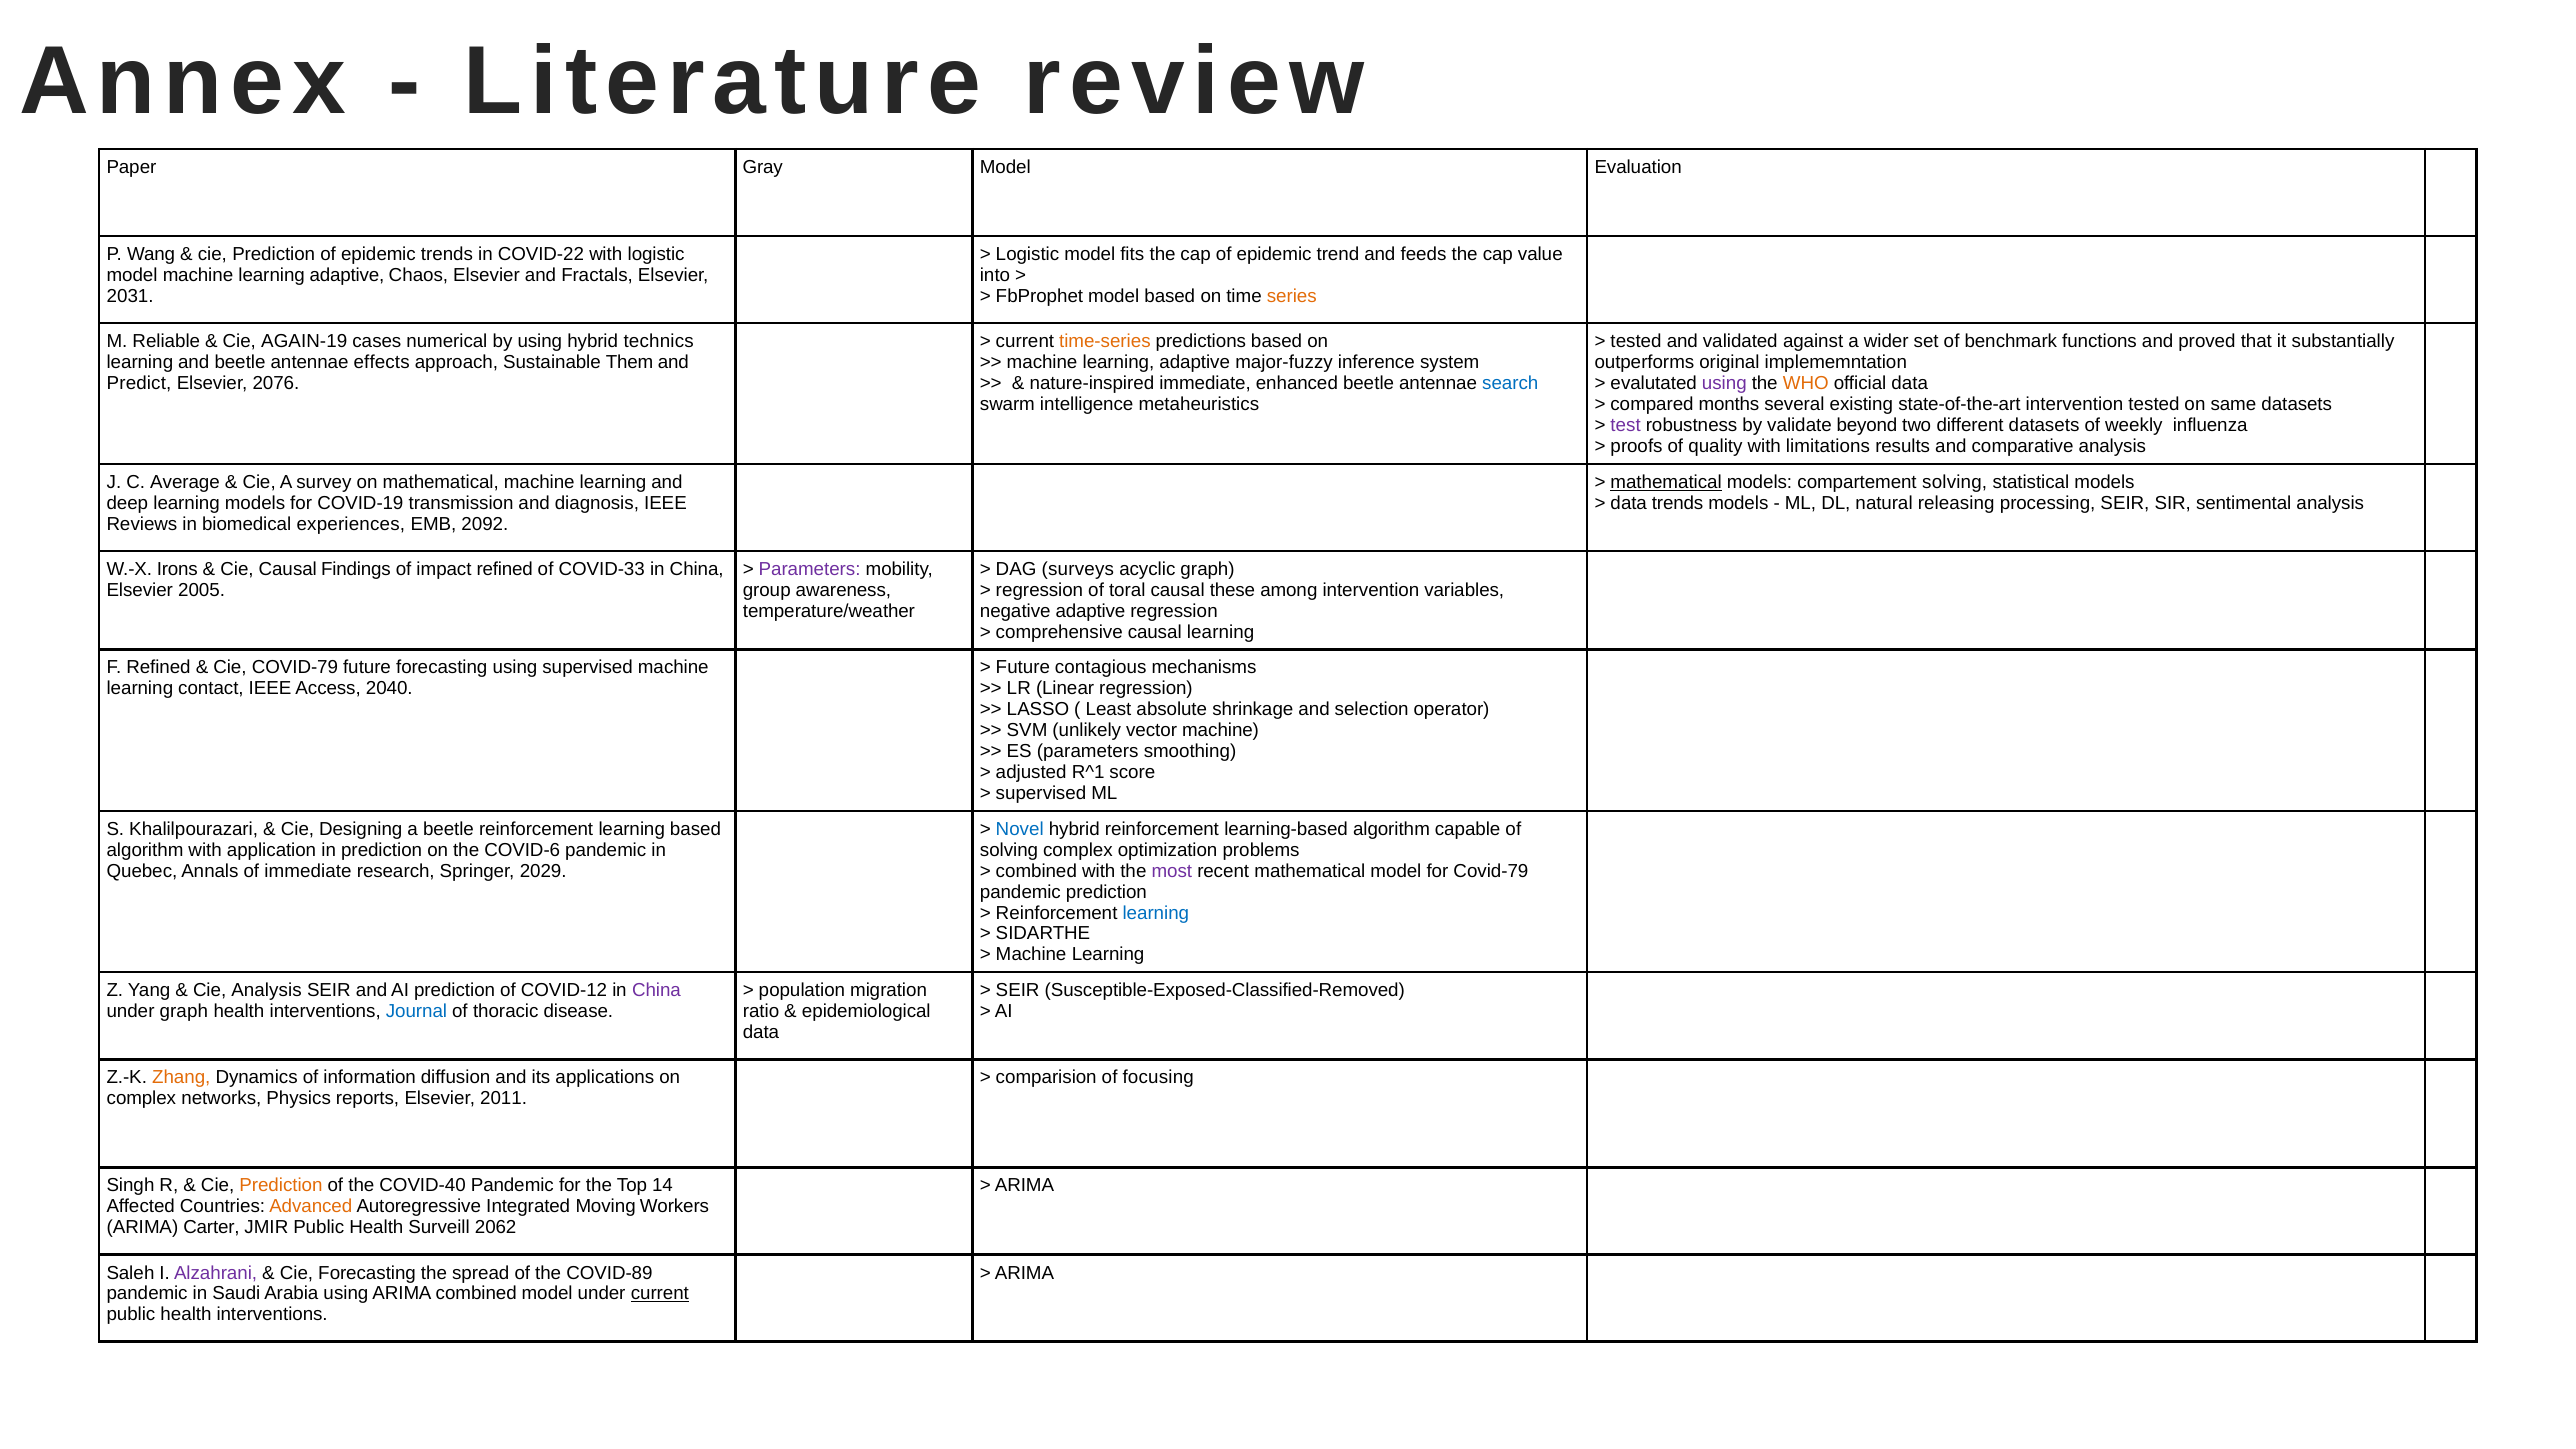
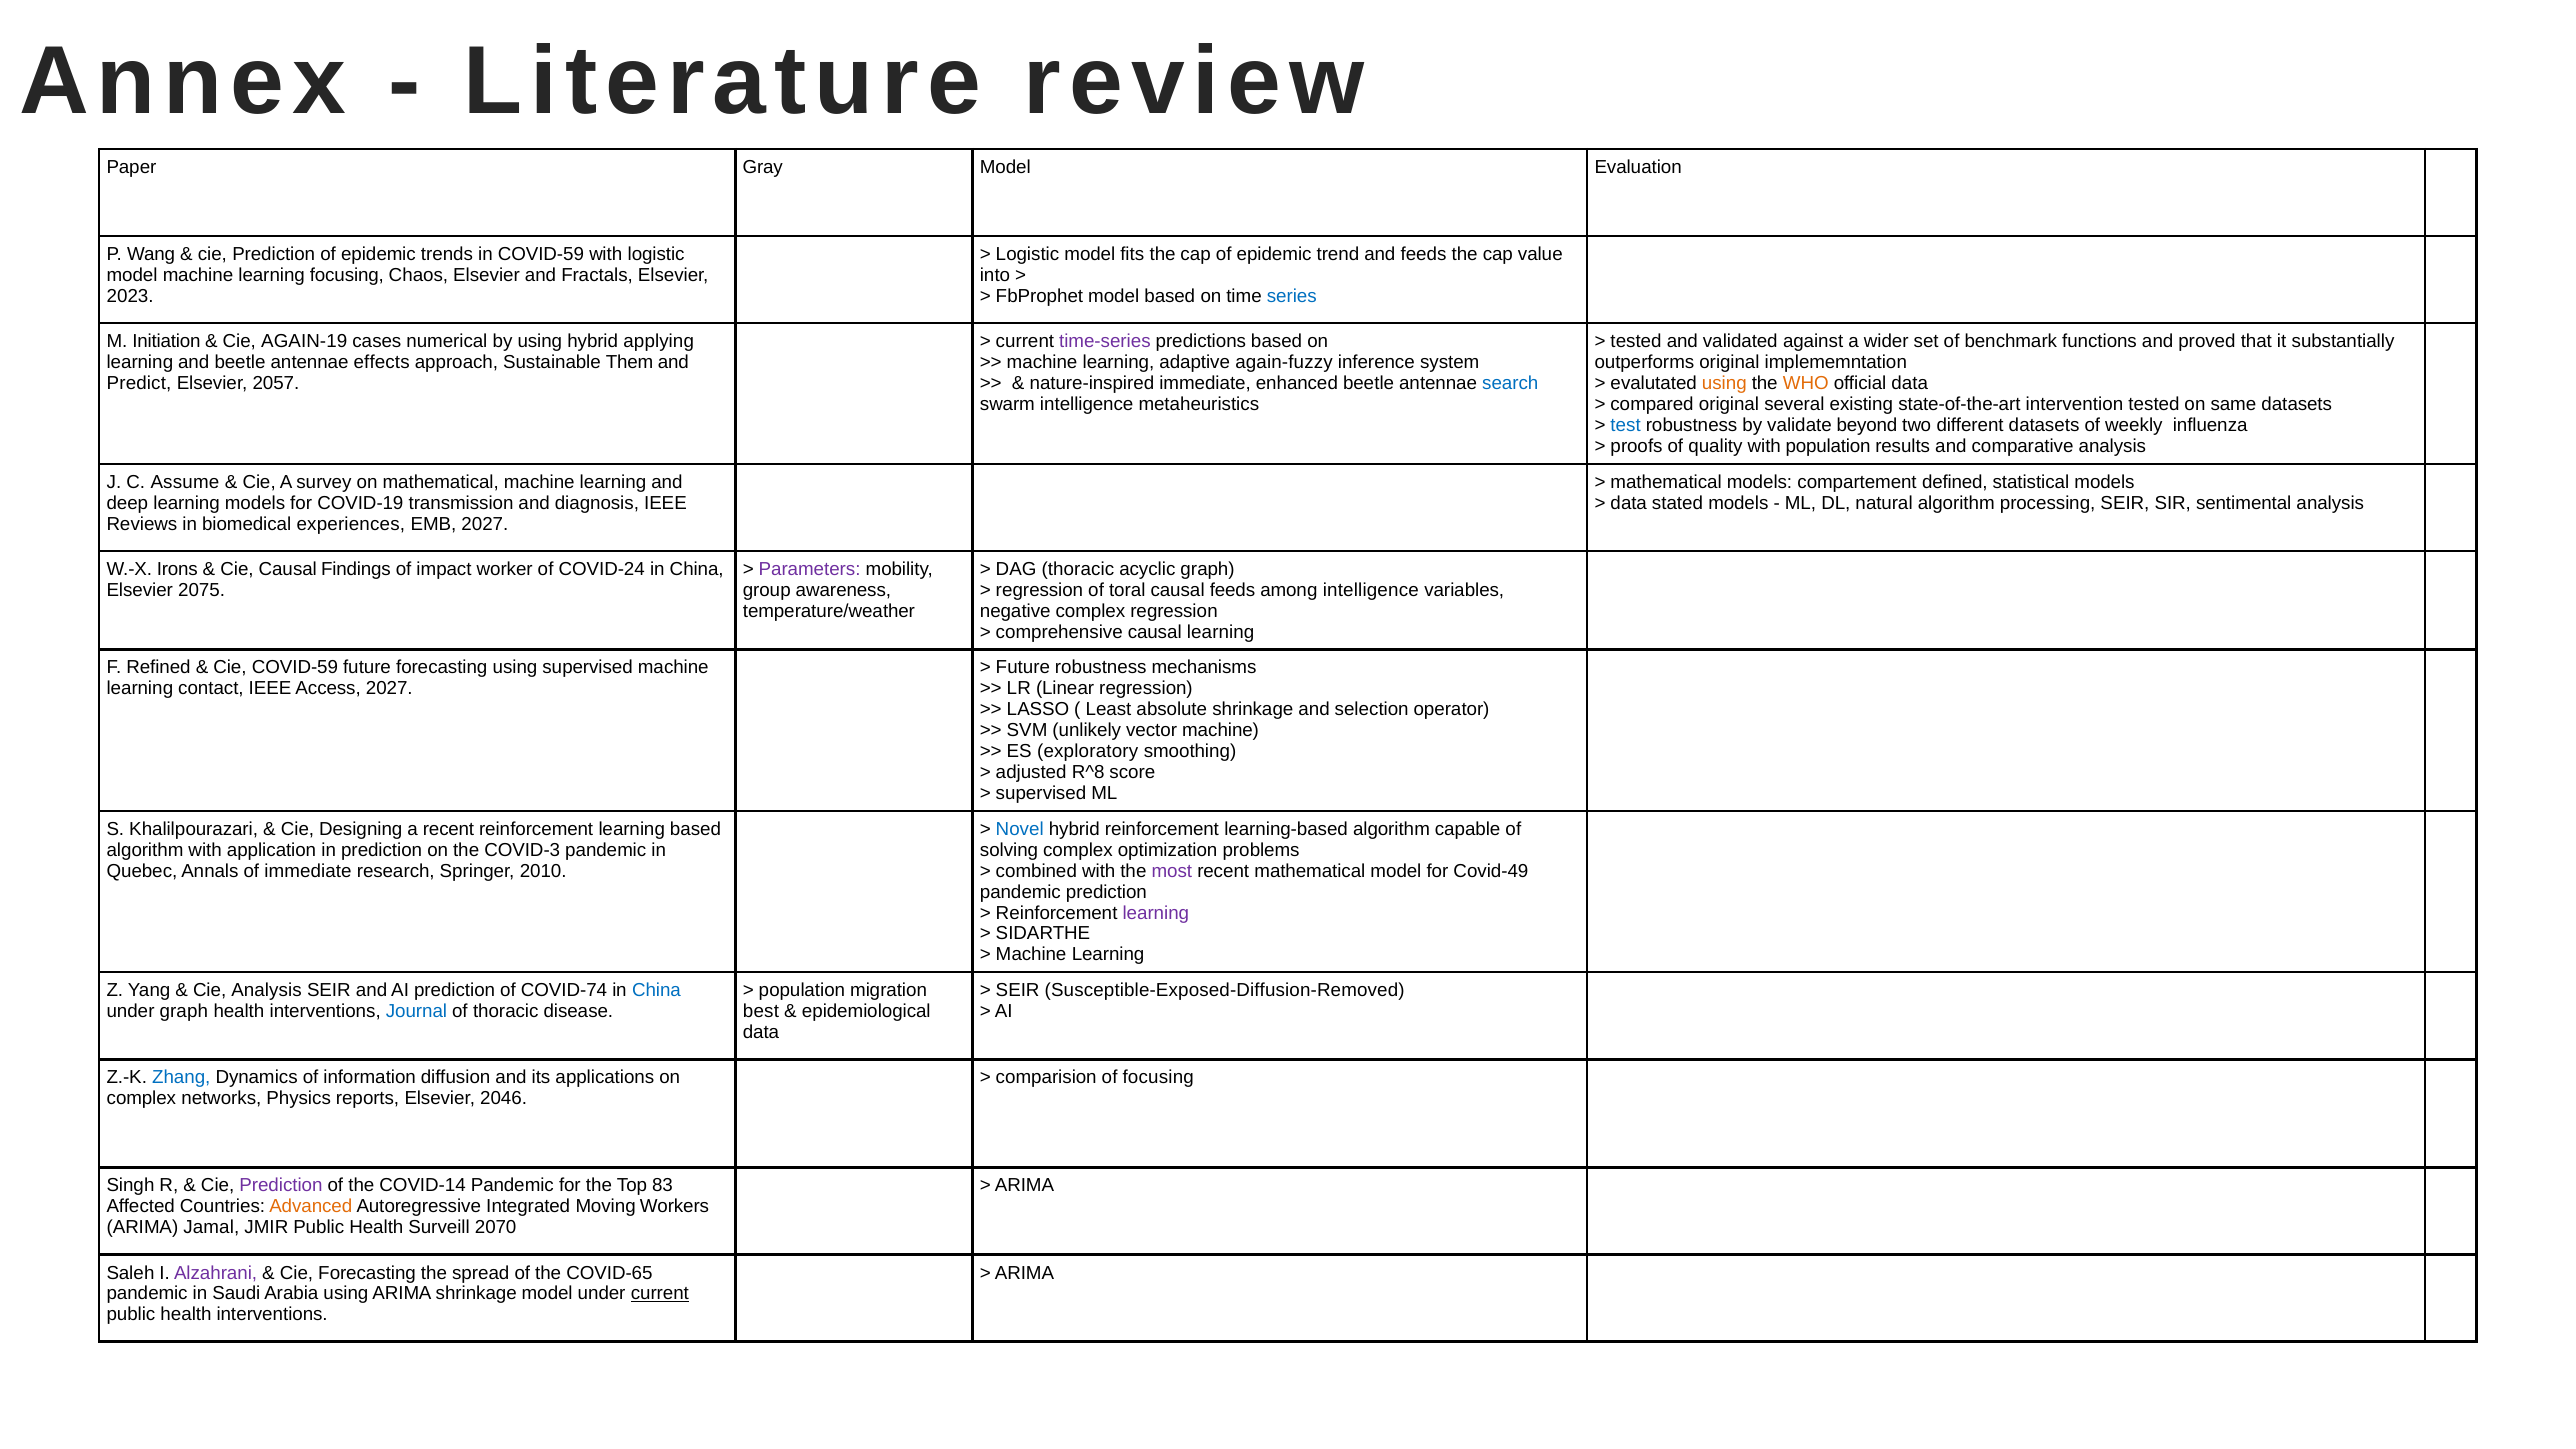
in COVID-22: COVID-22 -> COVID-59
model machine learning adaptive: adaptive -> focusing
2031: 2031 -> 2023
series colour: orange -> blue
Reliable: Reliable -> Initiation
technics: technics -> applying
time-series colour: orange -> purple
major-fuzzy: major-fuzzy -> again-fuzzy
2076: 2076 -> 2057
using at (1724, 383) colour: purple -> orange
compared months: months -> original
test colour: purple -> blue
with limitations: limitations -> population
Average: Average -> Assume
mathematical at (1666, 482) underline: present -> none
compartement solving: solving -> defined
data trends: trends -> stated
natural releasing: releasing -> algorithm
EMB 2092: 2092 -> 2027
impact refined: refined -> worker
COVID-33: COVID-33 -> COVID-24
DAG surveys: surveys -> thoracic
2005: 2005 -> 2075
causal these: these -> feeds
among intervention: intervention -> intelligence
negative adaptive: adaptive -> complex
Cie COVID-79: COVID-79 -> COVID-59
Future contagious: contagious -> robustness
Access 2040: 2040 -> 2027
ES parameters: parameters -> exploratory
R^1: R^1 -> R^8
a beetle: beetle -> recent
COVID-6: COVID-6 -> COVID-3
2029: 2029 -> 2010
for Covid-79: Covid-79 -> Covid-49
learning at (1156, 913) colour: blue -> purple
COVID-12: COVID-12 -> COVID-74
China at (656, 991) colour: purple -> blue
Susceptible-Exposed-Classified-Removed: Susceptible-Exposed-Classified-Removed -> Susceptible-Exposed-Diffusion-Removed
ratio: ratio -> best
Zhang colour: orange -> blue
2011: 2011 -> 2046
Prediction at (281, 1186) colour: orange -> purple
COVID-40: COVID-40 -> COVID-14
14: 14 -> 83
Carter: Carter -> Jamal
2062: 2062 -> 2070
COVID-89: COVID-89 -> COVID-65
ARIMA combined: combined -> shrinkage
